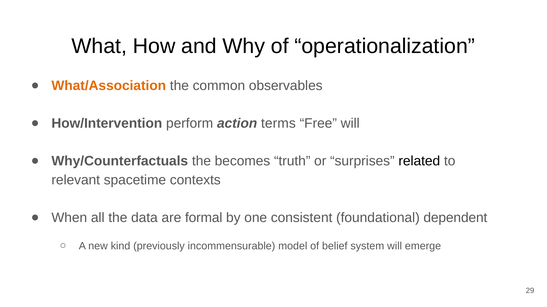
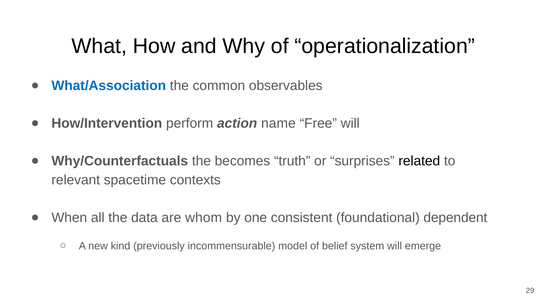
What/Association colour: orange -> blue
terms: terms -> name
formal: formal -> whom
